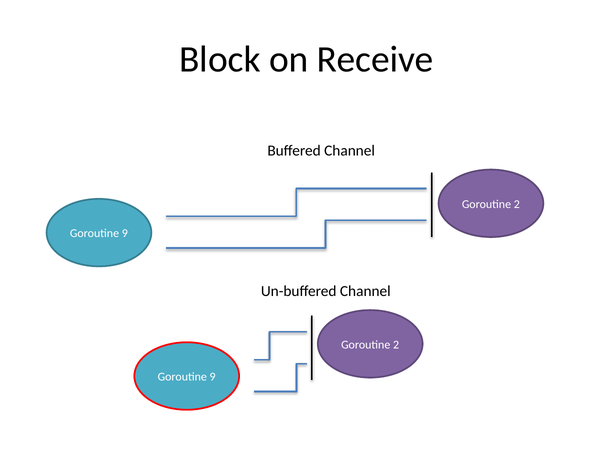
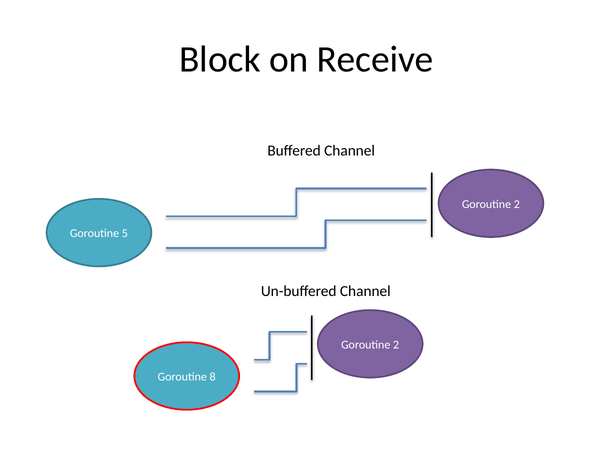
9 at (125, 233): 9 -> 5
9 at (213, 377): 9 -> 8
